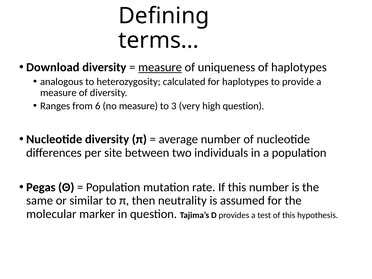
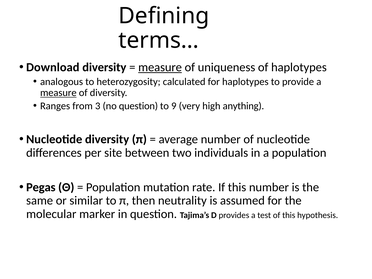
measure at (58, 93) underline: none -> present
6: 6 -> 3
no measure: measure -> question
3: 3 -> 9
high question: question -> anything
